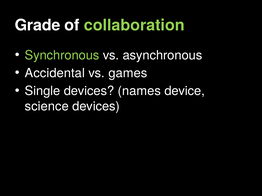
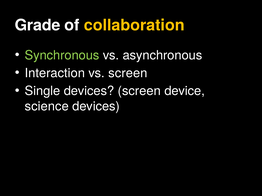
collaboration colour: light green -> yellow
Accidental: Accidental -> Interaction
vs games: games -> screen
devices names: names -> screen
